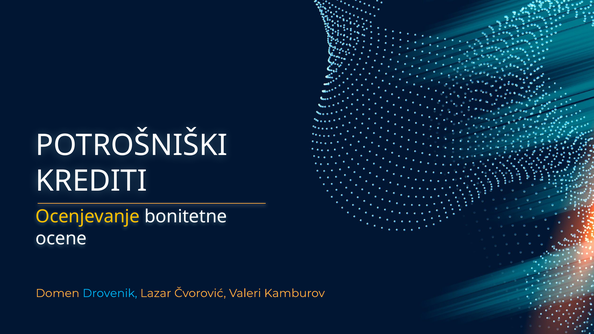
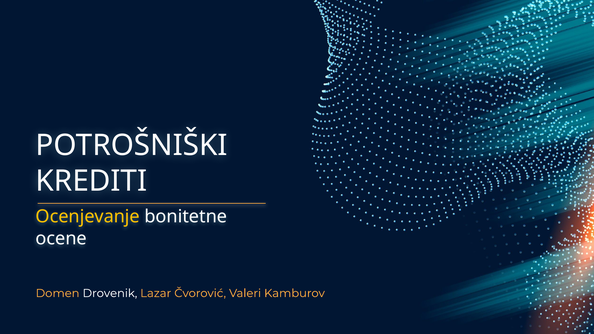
Drovenik colour: light blue -> white
